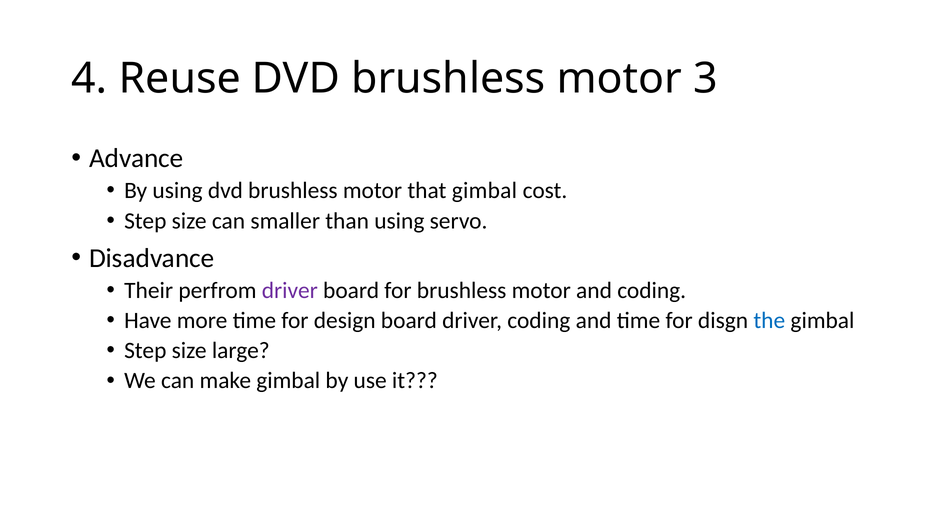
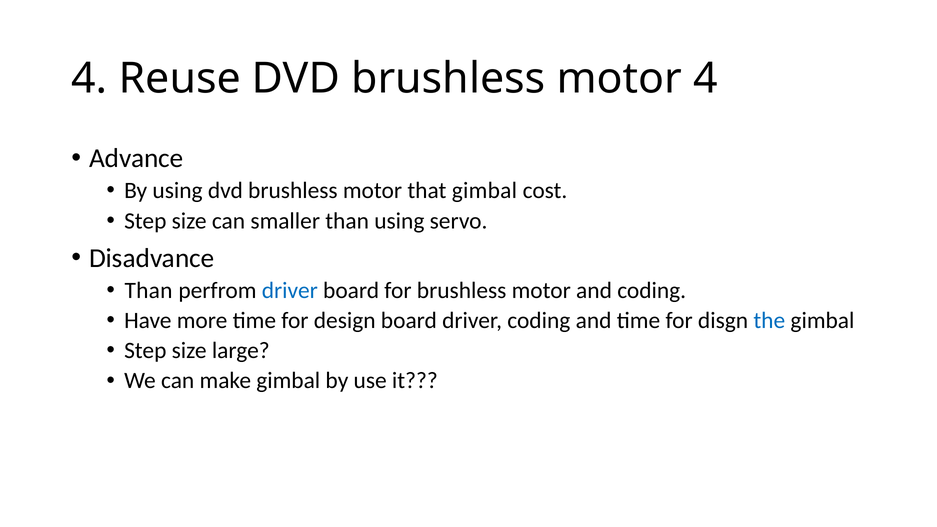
motor 3: 3 -> 4
Their at (149, 290): Their -> Than
driver at (290, 290) colour: purple -> blue
